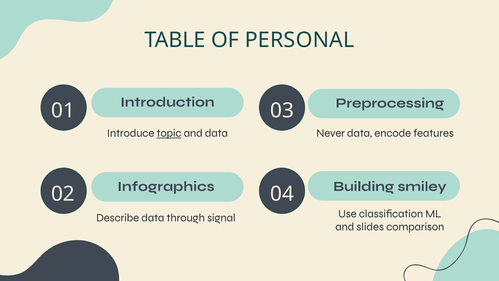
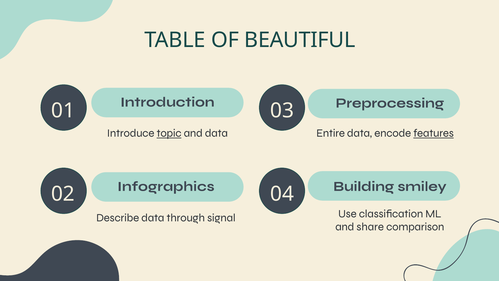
PERSONAL: PERSONAL -> BEAUTIFUL
Never: Never -> Entire
features underline: none -> present
slides: slides -> share
